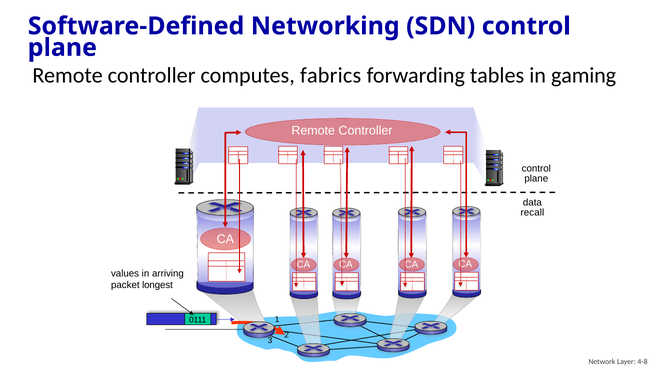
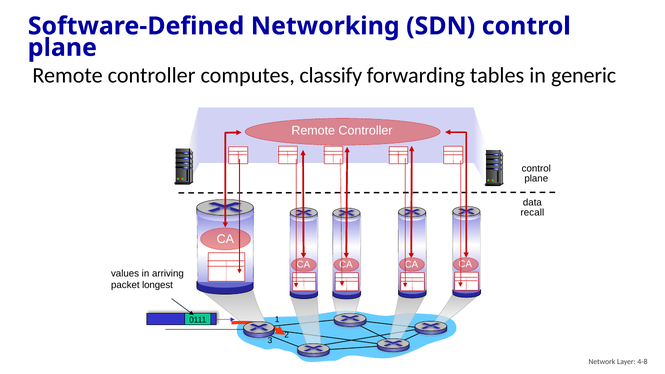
fabrics: fabrics -> classify
gaming: gaming -> generic
